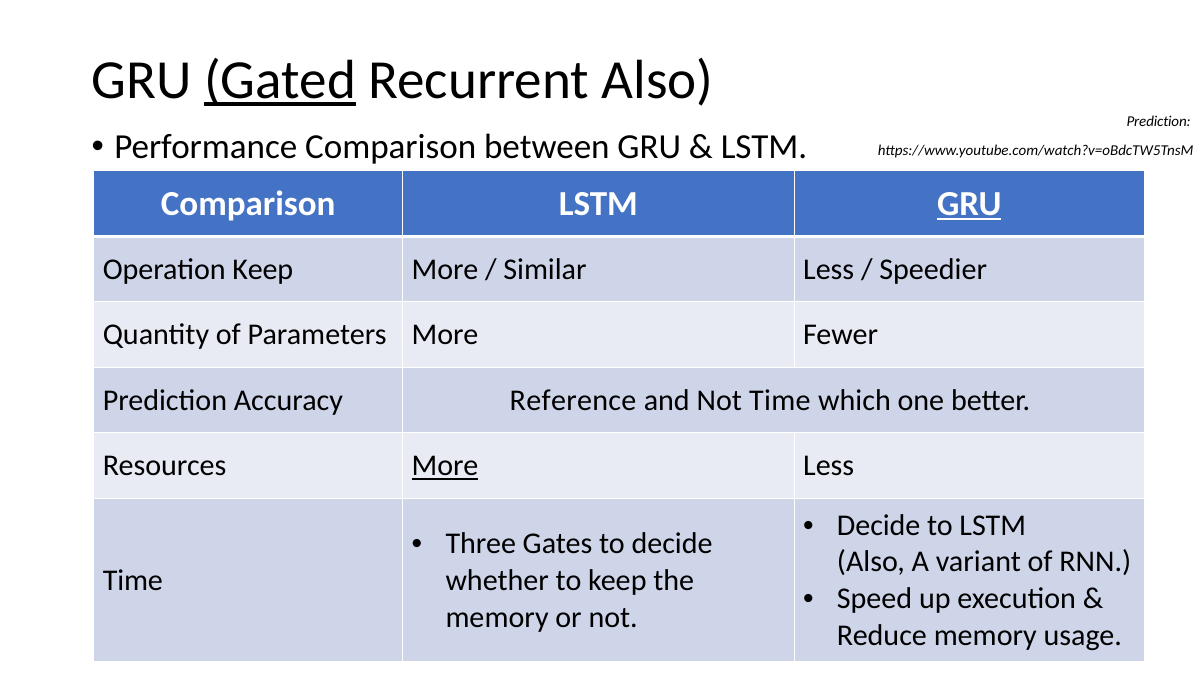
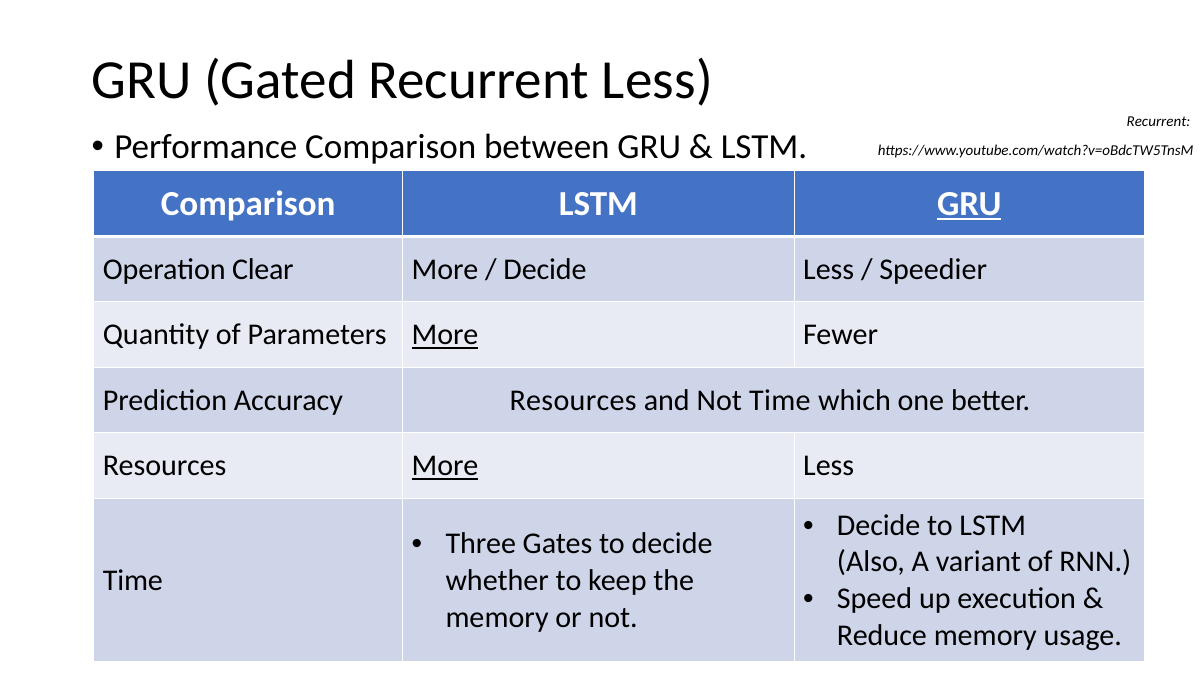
Gated underline: present -> none
Recurrent Also: Also -> Less
Prediction at (1159, 122): Prediction -> Recurrent
Operation Keep: Keep -> Clear
Similar at (545, 269): Similar -> Decide
More at (445, 335) underline: none -> present
Accuracy Reference: Reference -> Resources
